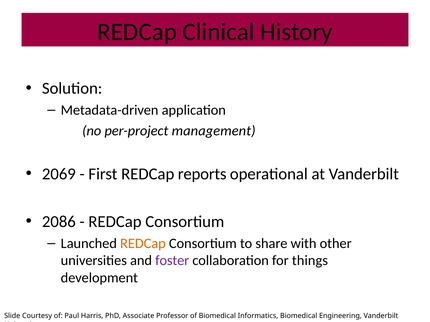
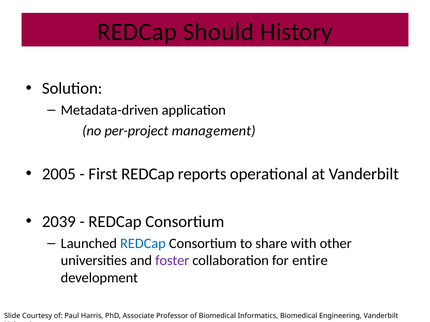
Clinical: Clinical -> Should
2069: 2069 -> 2005
2086: 2086 -> 2039
REDCap at (143, 244) colour: orange -> blue
things: things -> entire
